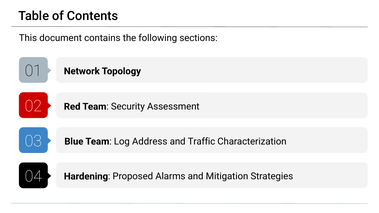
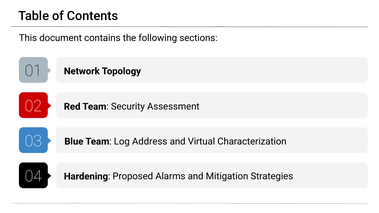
Traffic: Traffic -> Virtual
